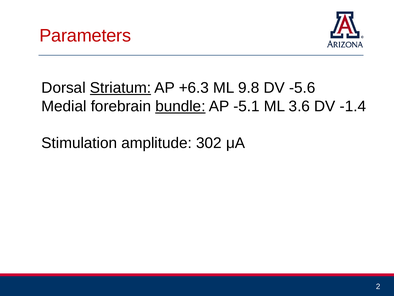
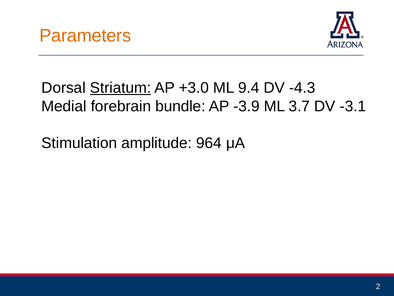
Parameters colour: red -> orange
+6.3: +6.3 -> +3.0
9.8: 9.8 -> 9.4
-5.6: -5.6 -> -4.3
bundle underline: present -> none
-5.1: -5.1 -> -3.9
3.6: 3.6 -> 3.7
-1.4: -1.4 -> -3.1
302: 302 -> 964
